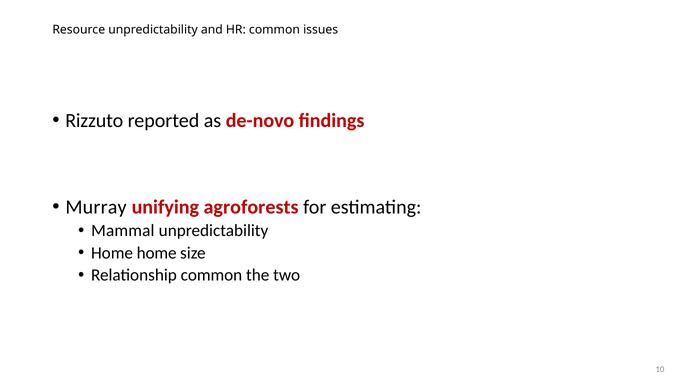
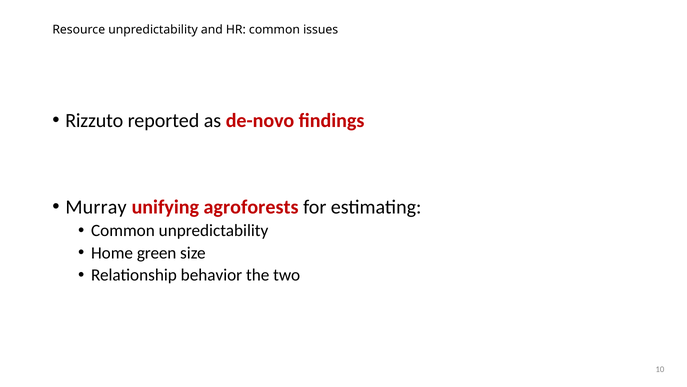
Mammal at (123, 230): Mammal -> Common
Home home: home -> green
Relationship common: common -> behavior
